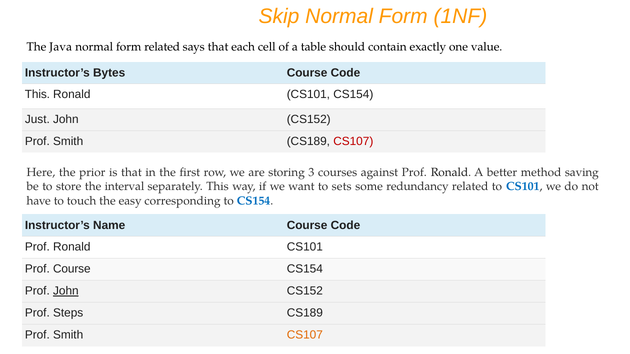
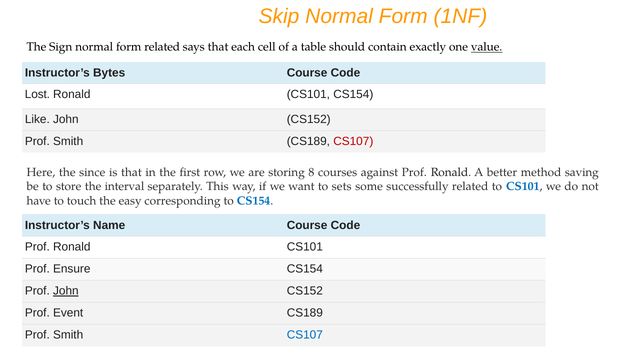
Java: Java -> Sign
value underline: none -> present
This at (37, 95): This -> Lost
Just: Just -> Like
prior: prior -> since
3: 3 -> 8
redundancy: redundancy -> successfully
Prof Course: Course -> Ensure
Steps: Steps -> Event
CS107 at (305, 335) colour: orange -> blue
